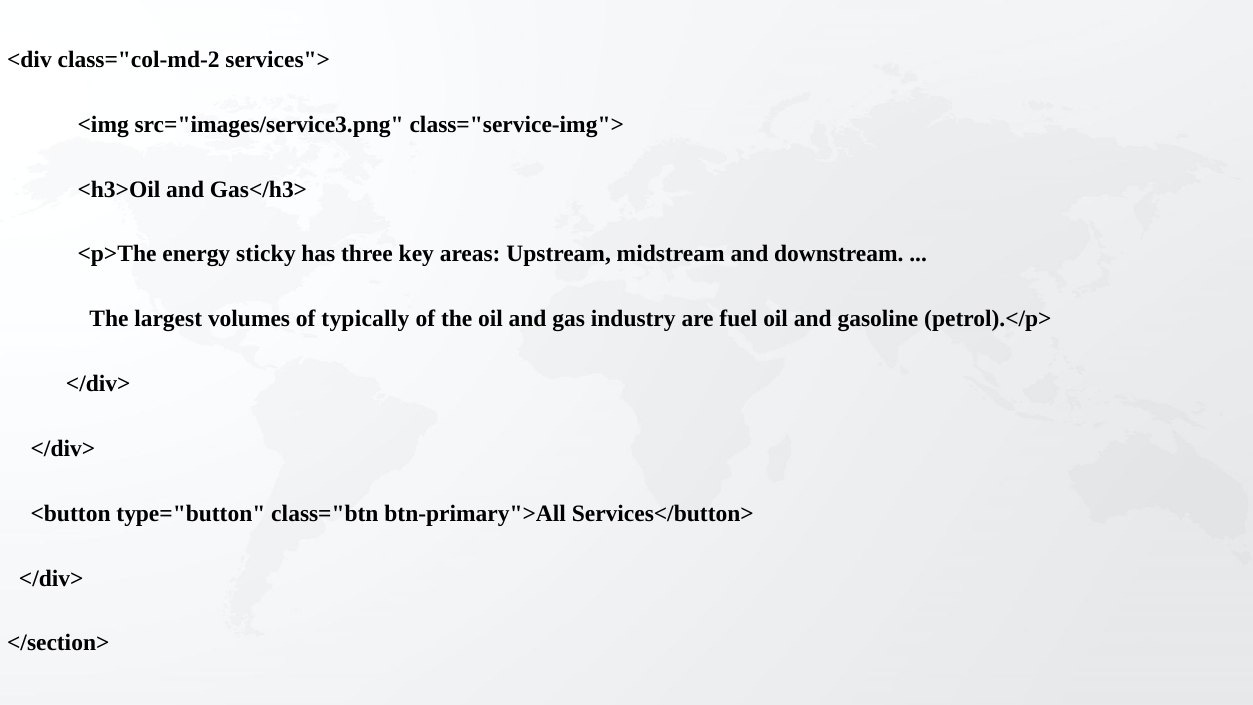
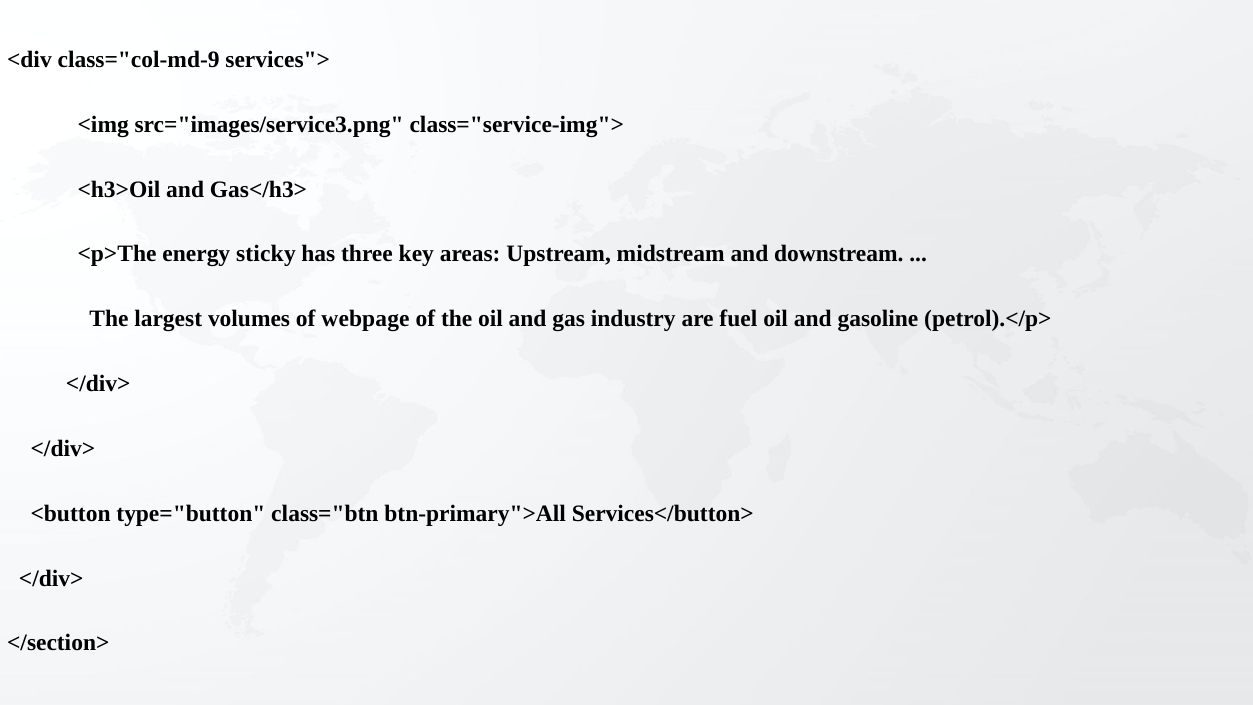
class="col-md-2: class="col-md-2 -> class="col-md-9
typically: typically -> webpage
